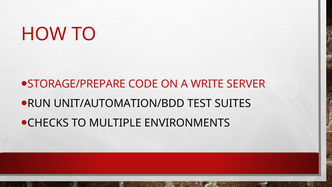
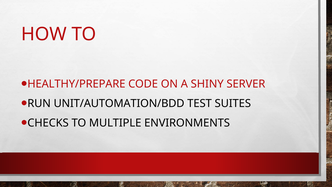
STORAGE/PREPARE: STORAGE/PREPARE -> HEALTHY/PREPARE
WRITE: WRITE -> SHINY
